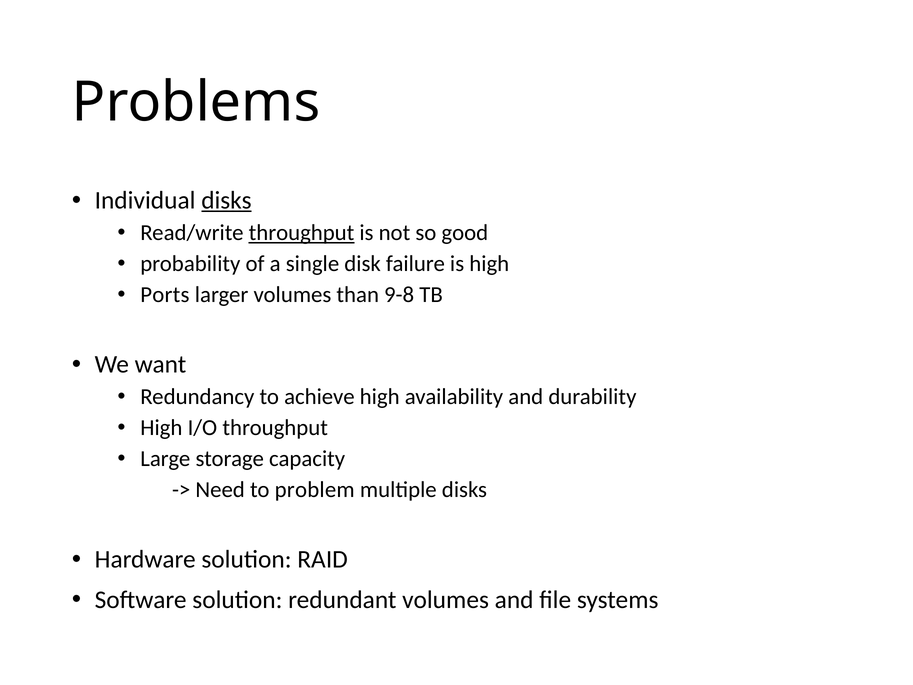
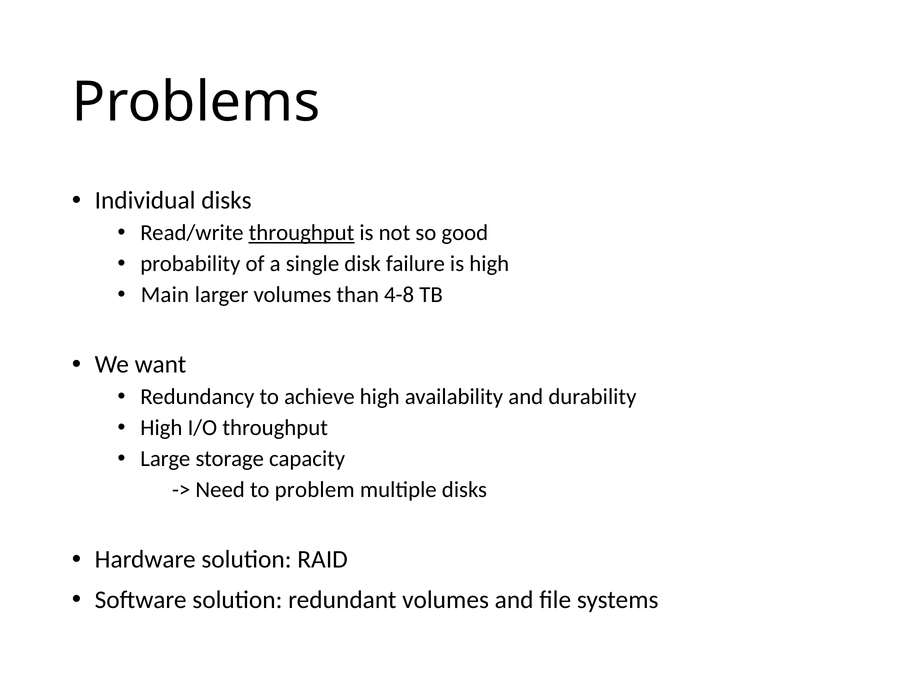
disks at (226, 200) underline: present -> none
Ports: Ports -> Main
9-8: 9-8 -> 4-8
